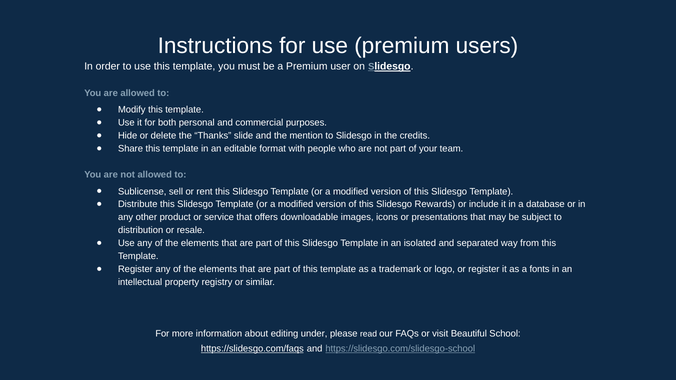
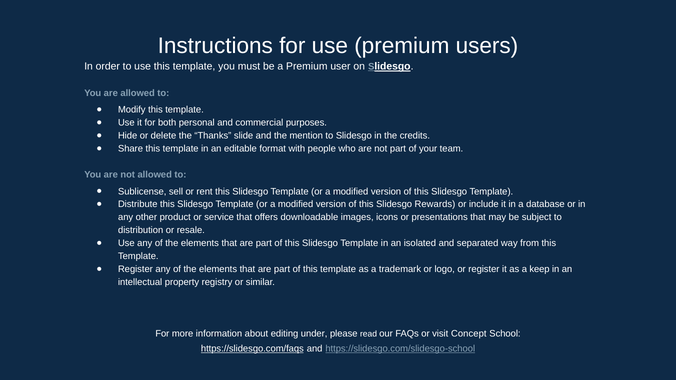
fonts: fonts -> keep
Beautiful: Beautiful -> Concept
